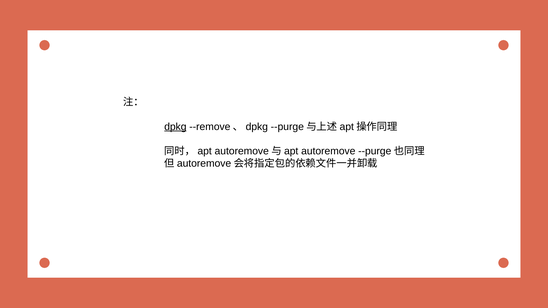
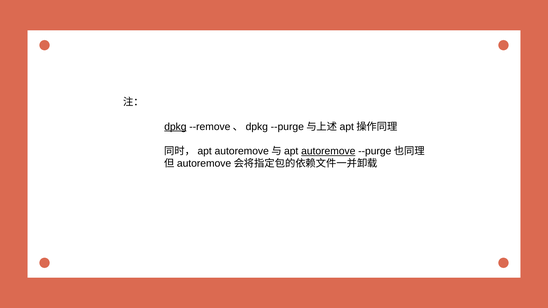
autoremove underline: none -> present
